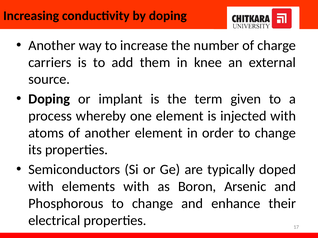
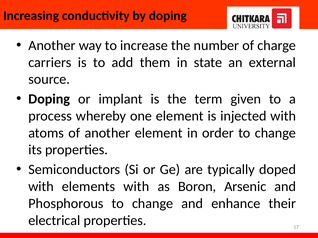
knee: knee -> state
